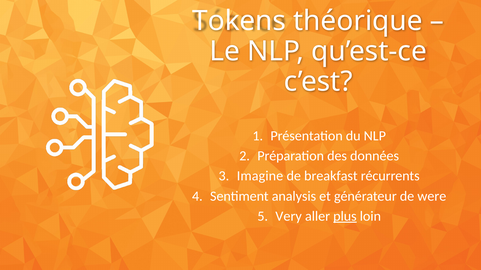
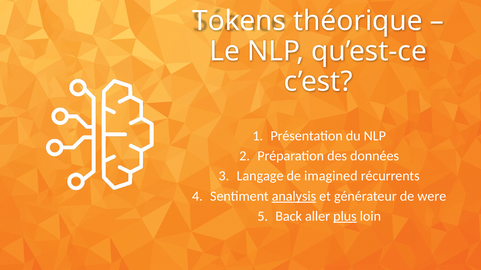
Imagine: Imagine -> Langage
breakfast: breakfast -> imagined
analysis underline: none -> present
Very: Very -> Back
